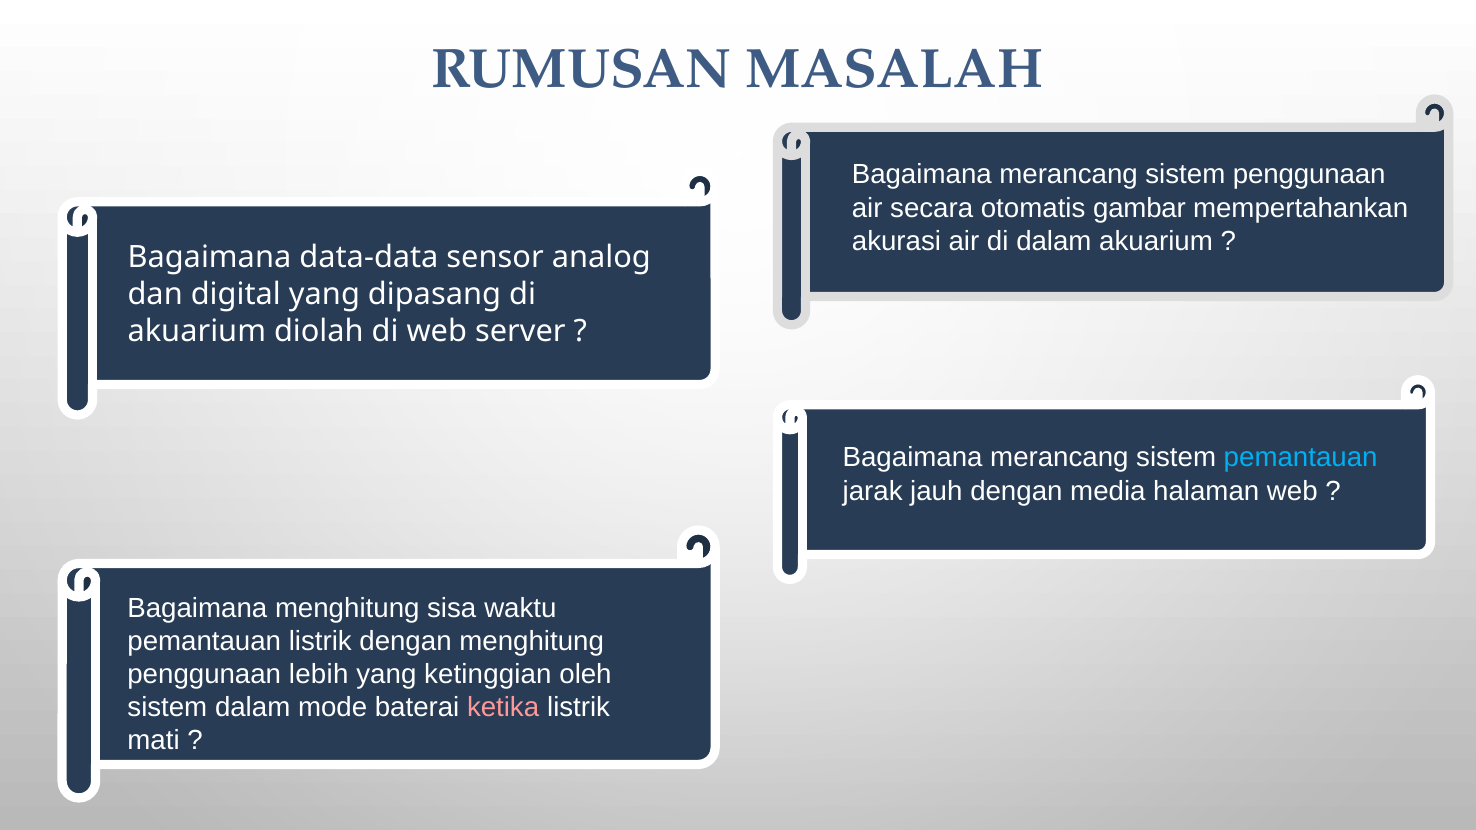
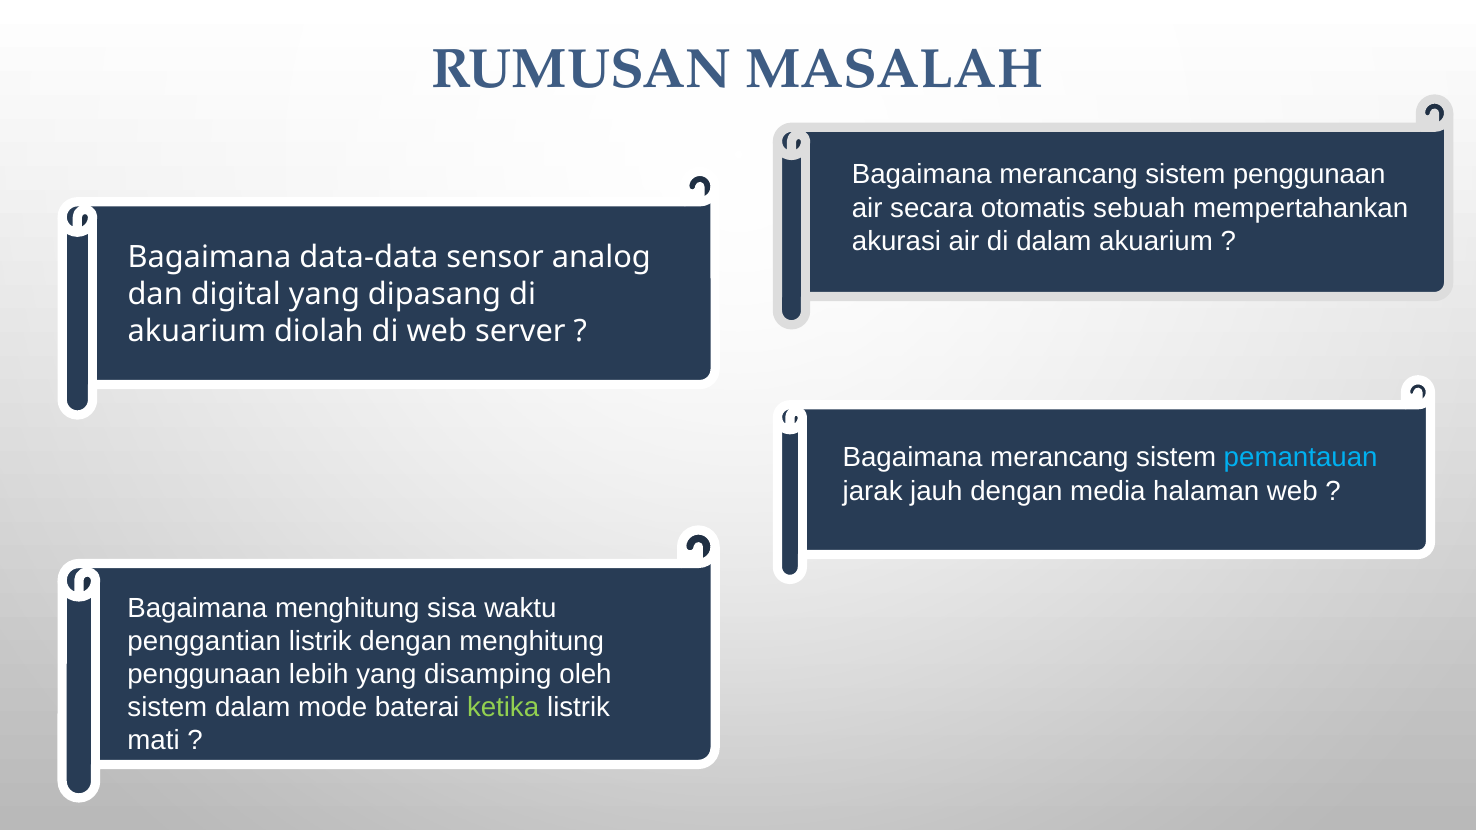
gambar: gambar -> sebuah
pemantauan at (204, 641): pemantauan -> penggantian
ketinggian: ketinggian -> disamping
ketika colour: pink -> light green
